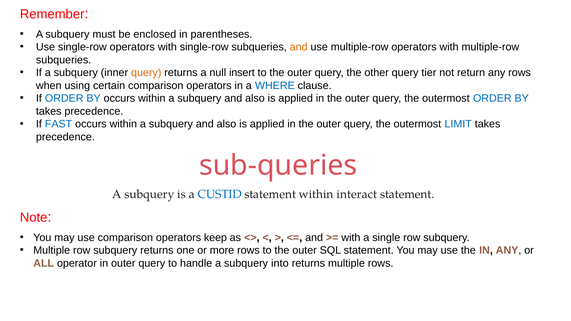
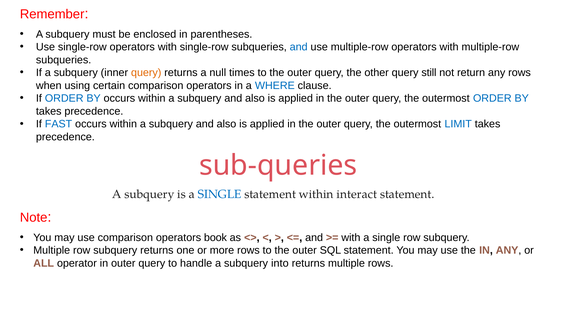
and at (299, 47) colour: orange -> blue
insert: insert -> times
tier: tier -> still
is a CUSTID: CUSTID -> SINGLE
keep: keep -> book
